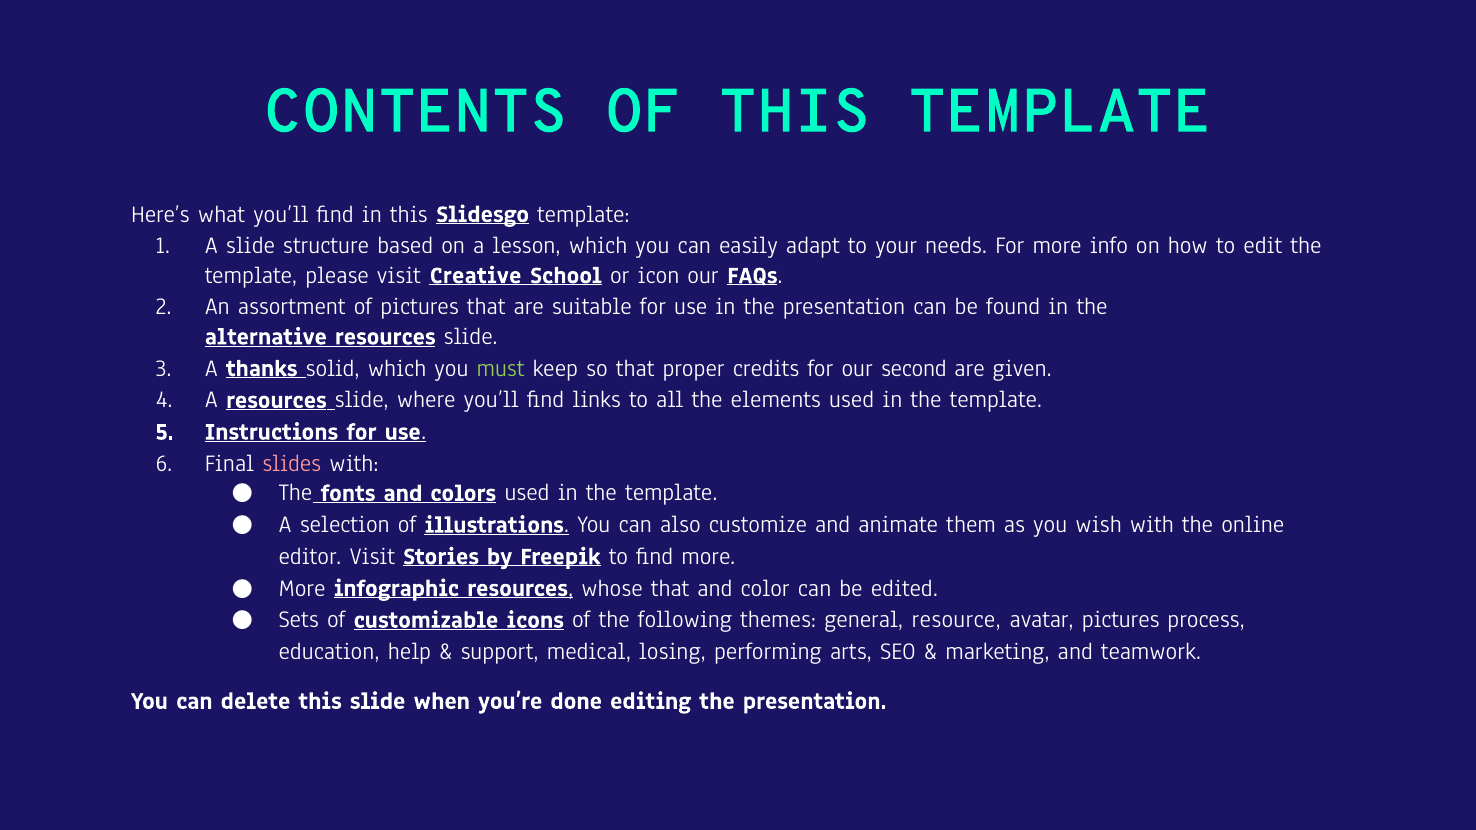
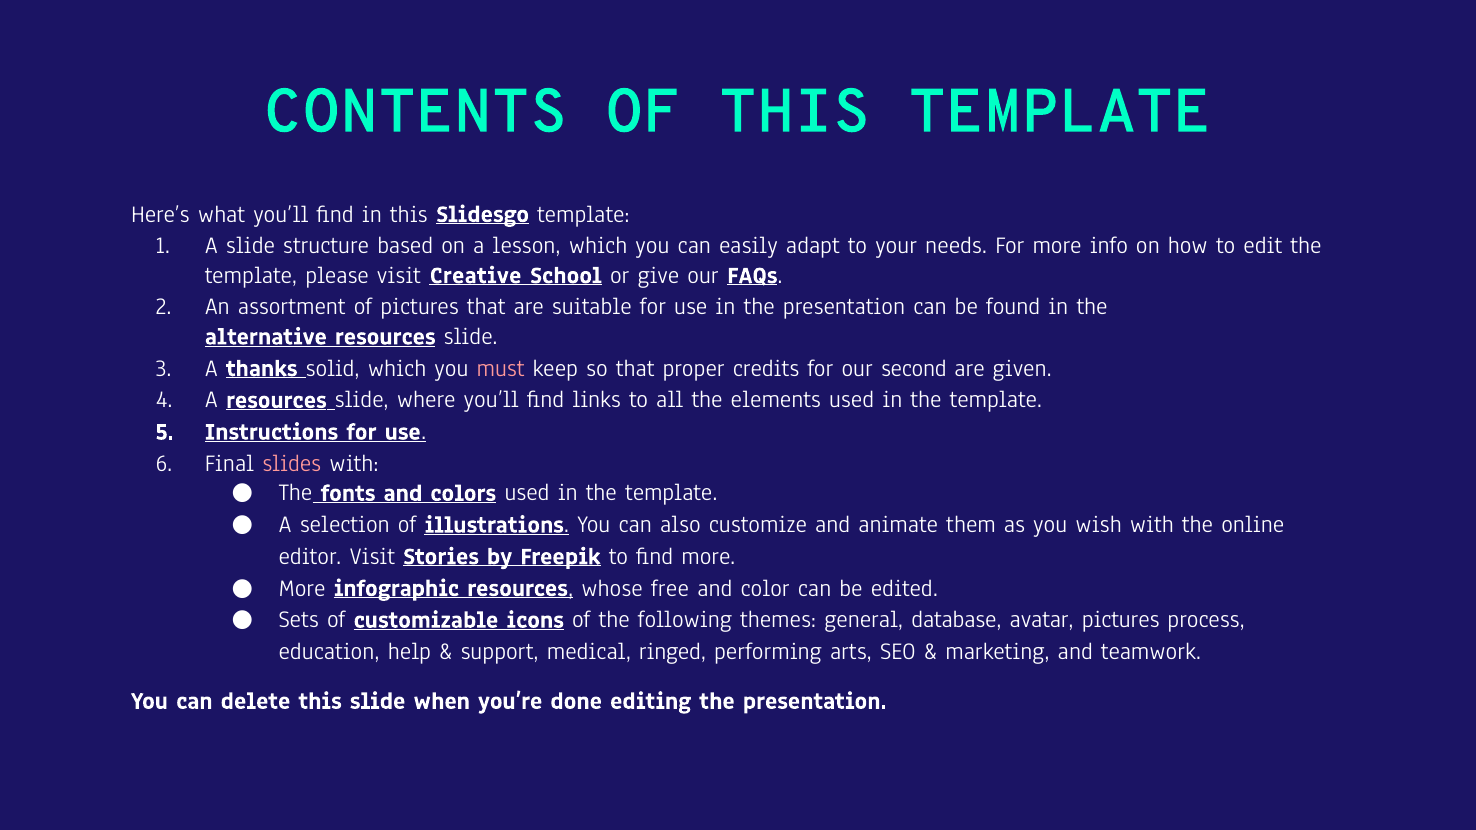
icon: icon -> give
must colour: light green -> pink
whose that: that -> free
resource: resource -> database
losing: losing -> ringed
